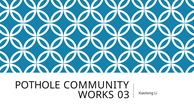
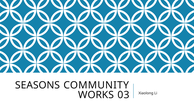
POTHOLE: POTHOLE -> SEASONS
